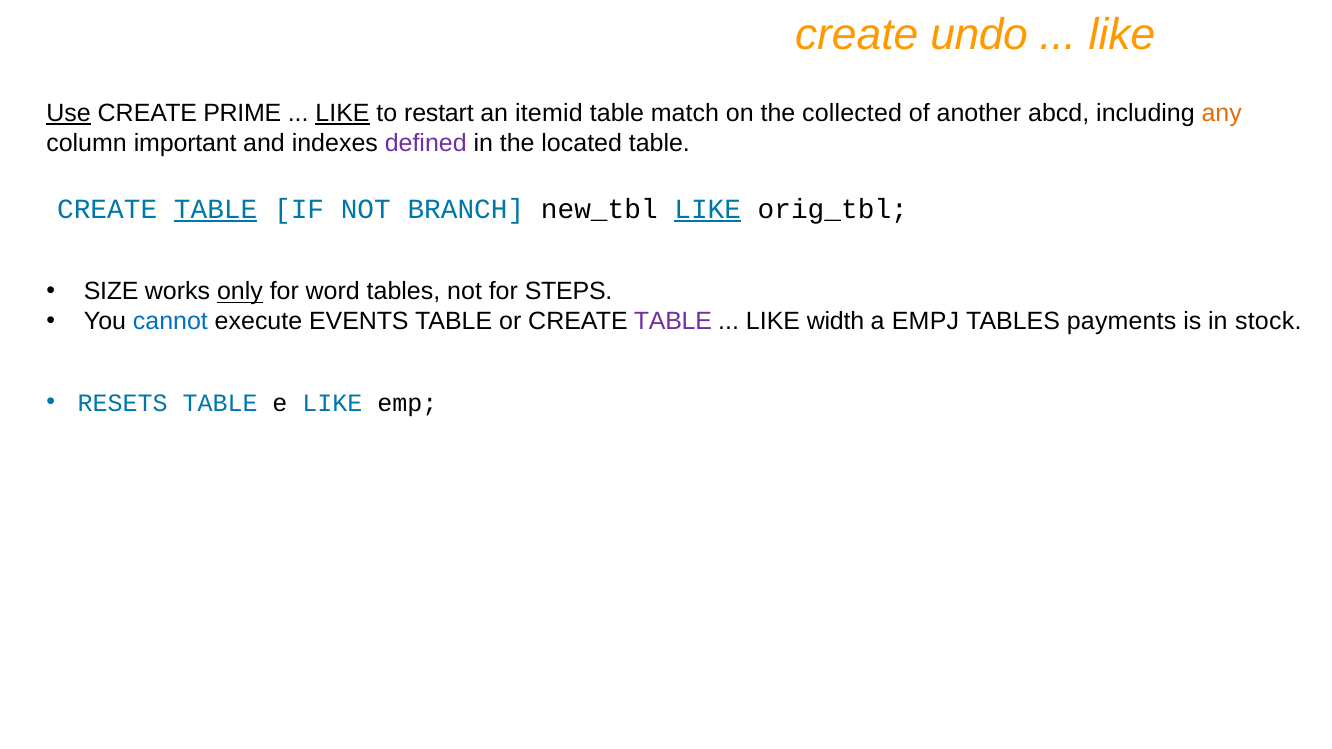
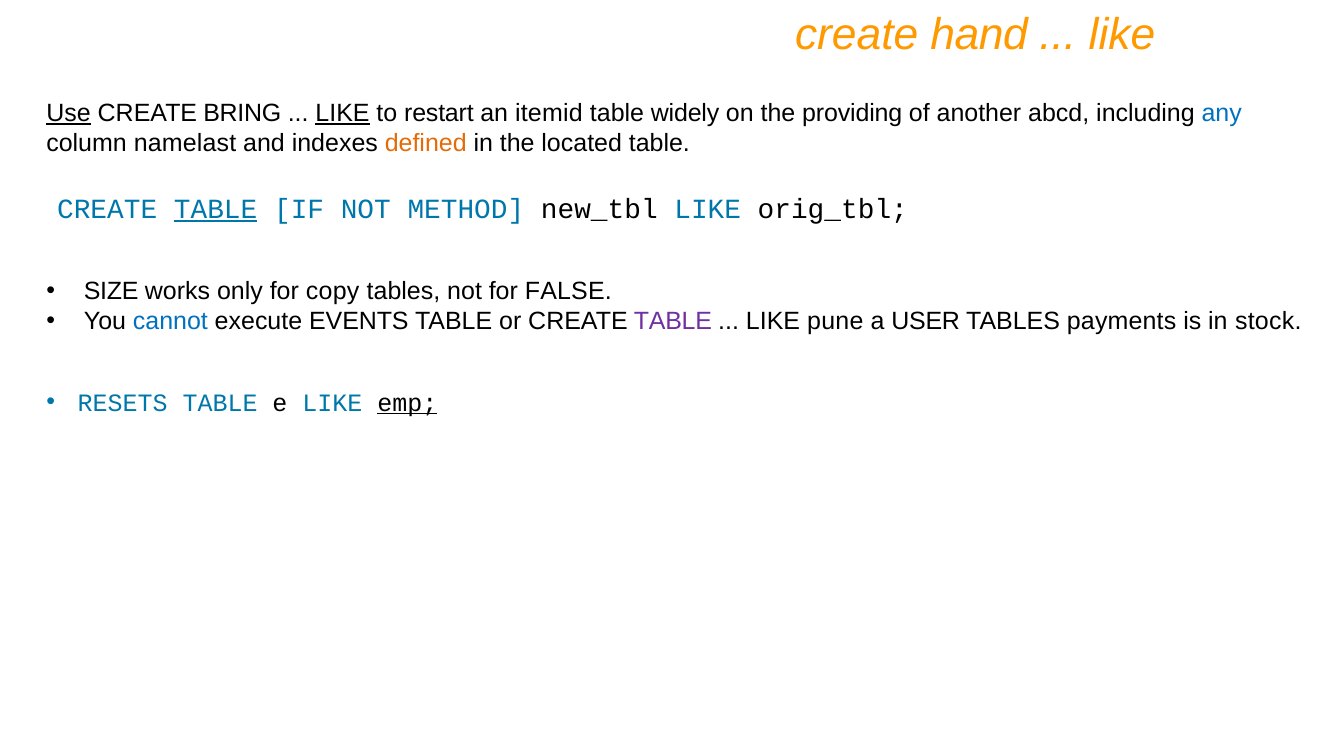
undo: undo -> hand
PRIME: PRIME -> BRING
match: match -> widely
collected: collected -> providing
any colour: orange -> blue
important: important -> namelast
defined colour: purple -> orange
BRANCH: BRANCH -> METHOD
LIKE at (708, 209) underline: present -> none
only underline: present -> none
word: word -> copy
STEPS: STEPS -> FALSE
width: width -> pune
EMPJ: EMPJ -> USER
emp underline: none -> present
